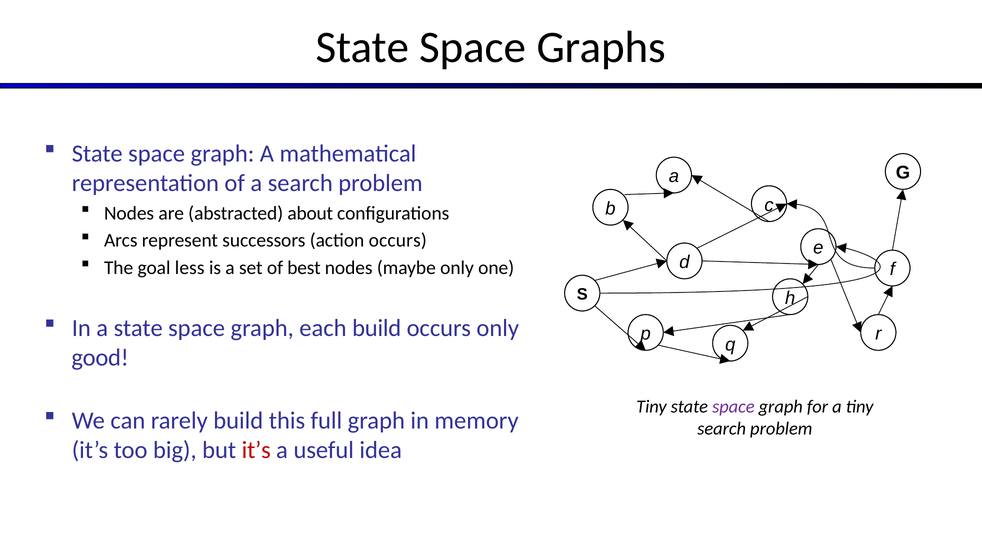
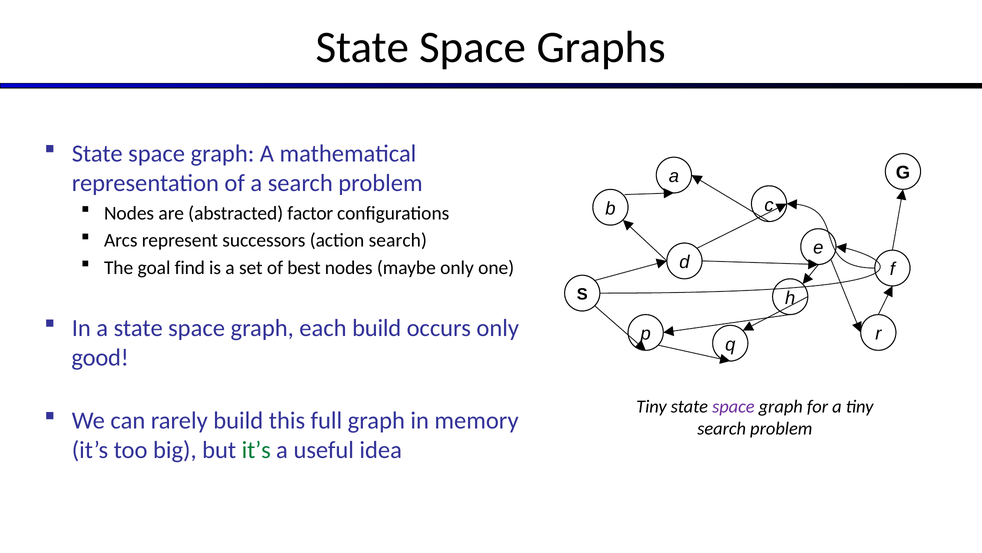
about: about -> factor
action occurs: occurs -> search
less: less -> find
it’s at (256, 450) colour: red -> green
